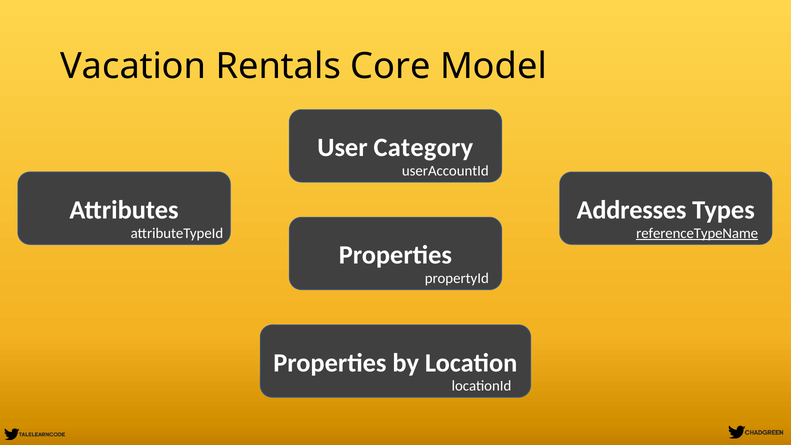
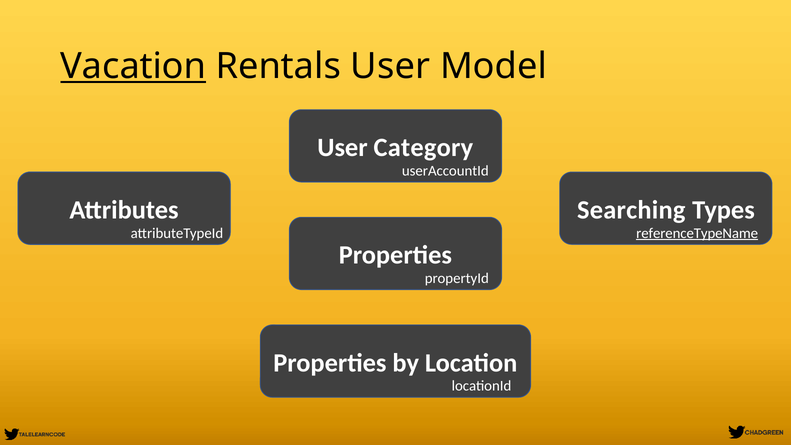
Vacation underline: none -> present
Rentals Core: Core -> User
Addresses: Addresses -> Searching
